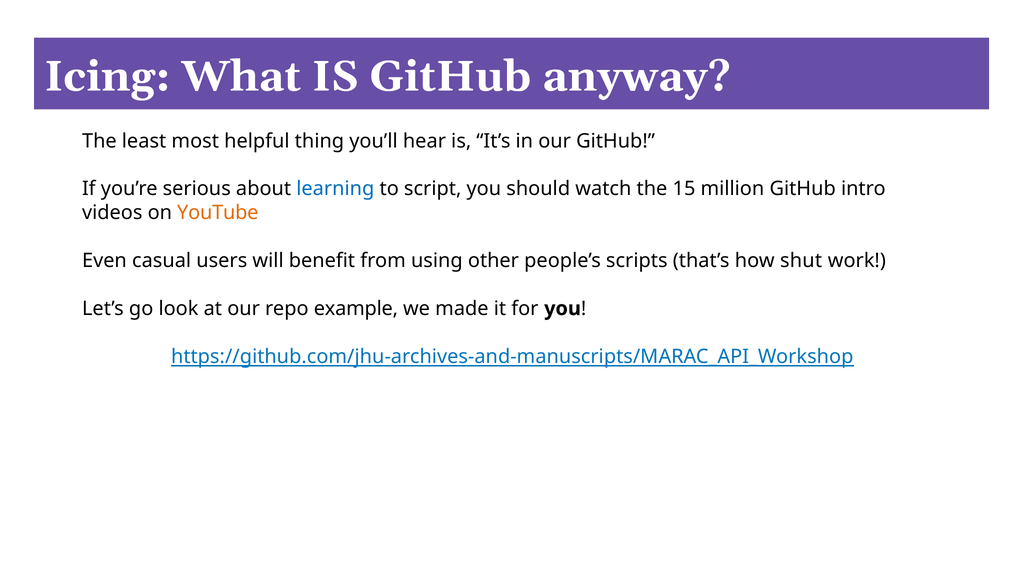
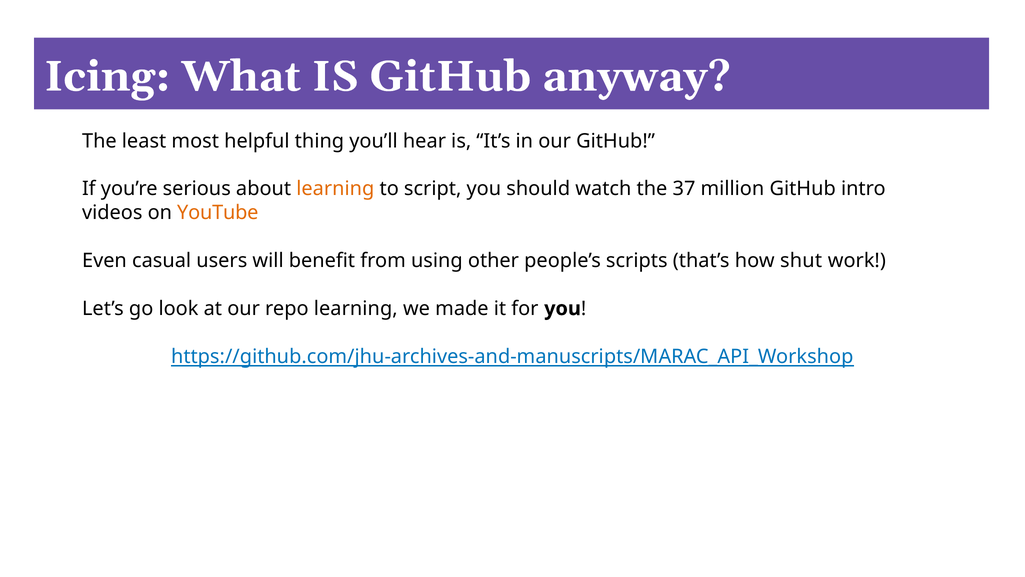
learning at (335, 189) colour: blue -> orange
15: 15 -> 37
repo example: example -> learning
